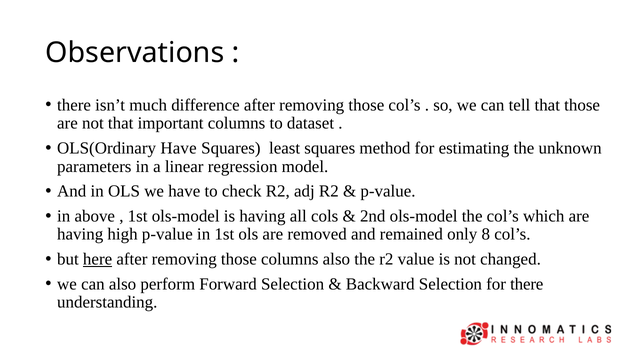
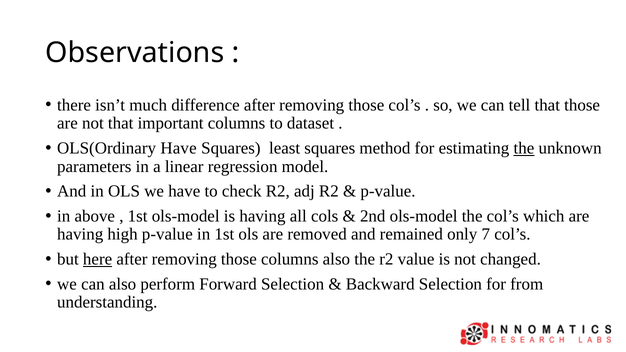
the at (524, 148) underline: none -> present
8: 8 -> 7
for there: there -> from
